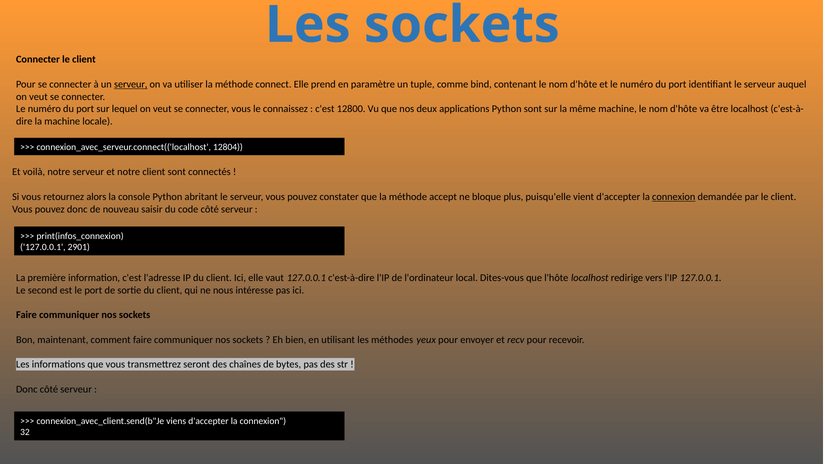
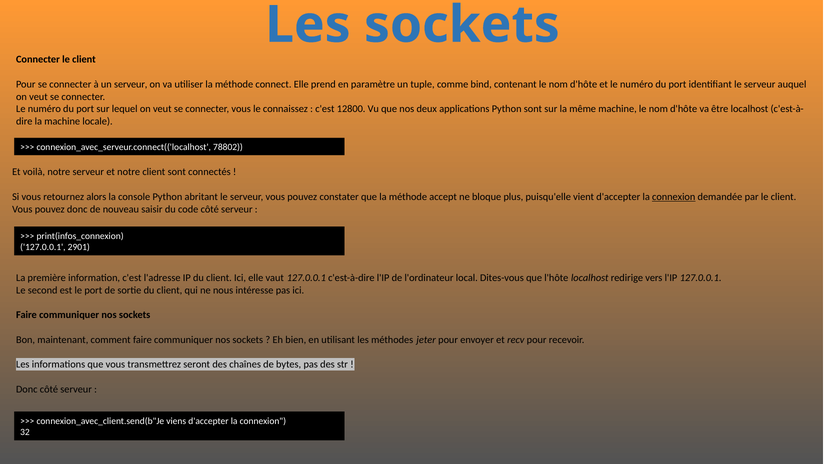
serveur at (131, 84) underline: present -> none
12804: 12804 -> 78802
yeux: yeux -> jeter
